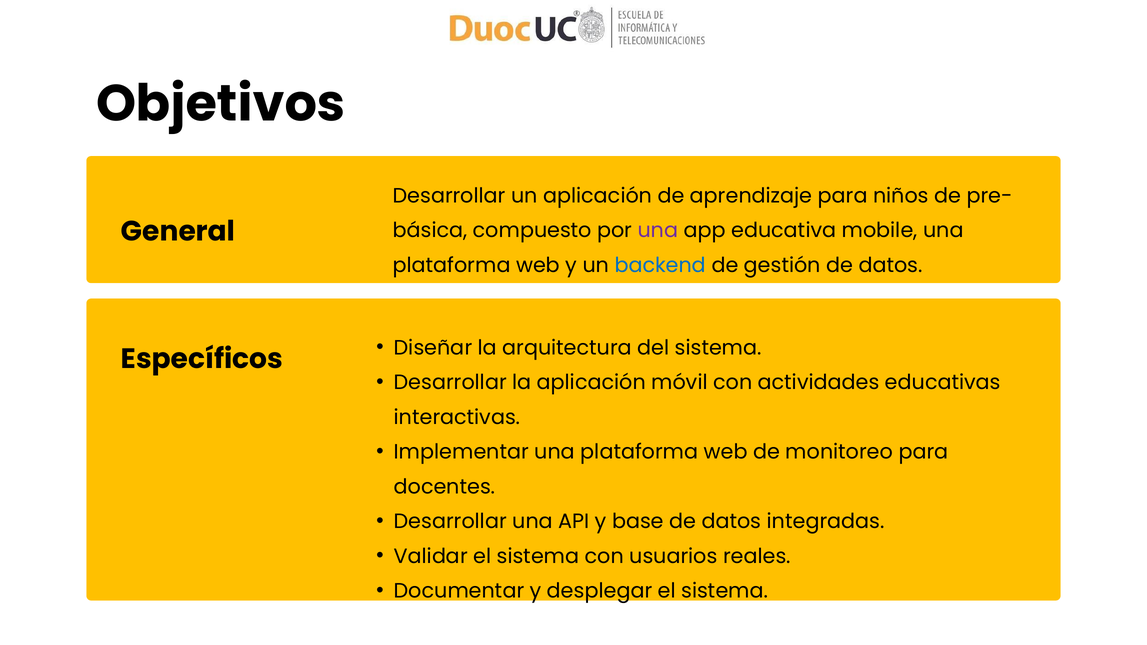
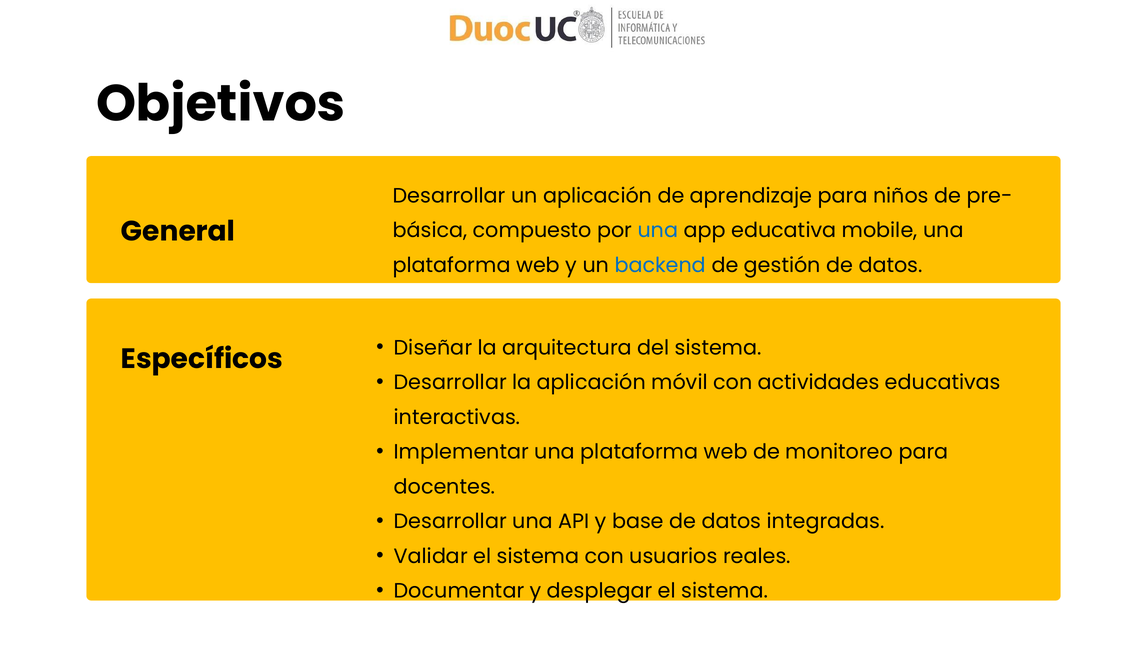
una at (658, 231) colour: purple -> blue
